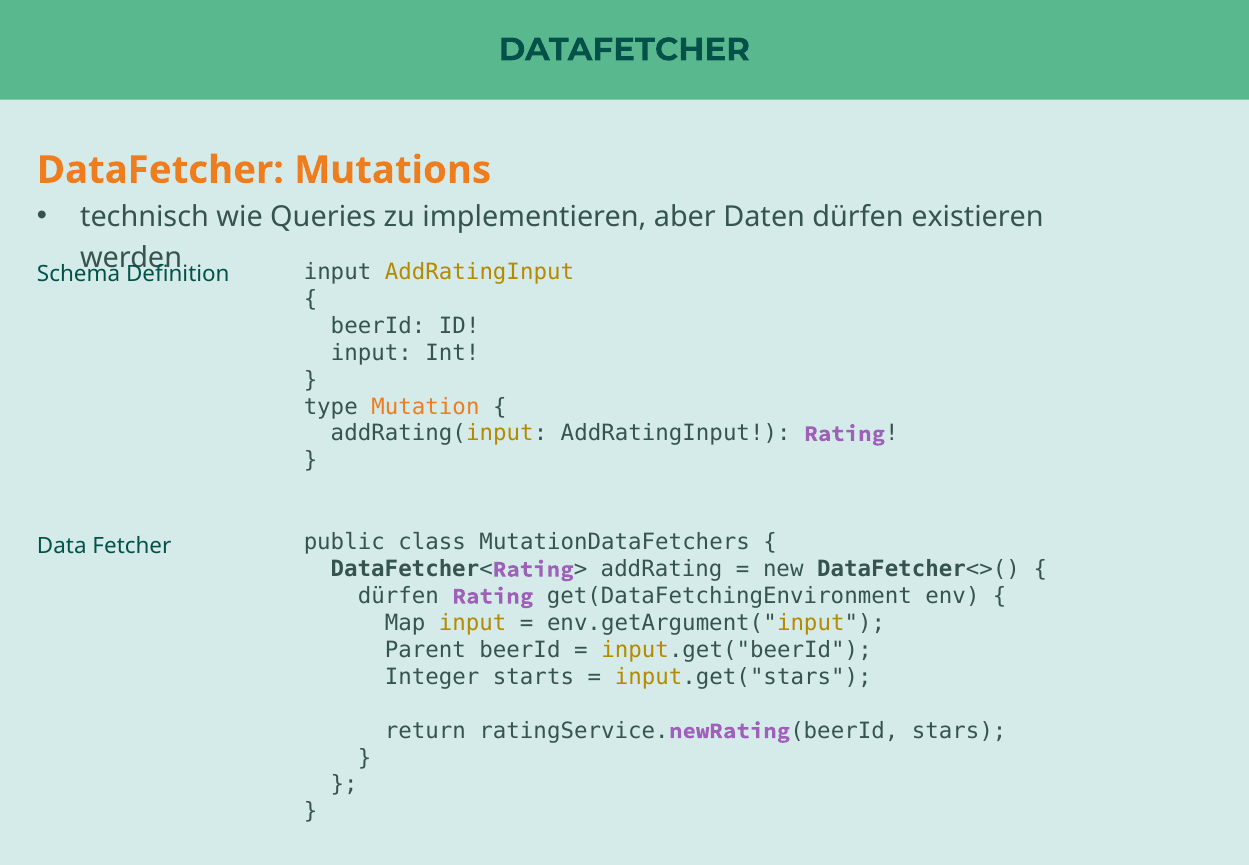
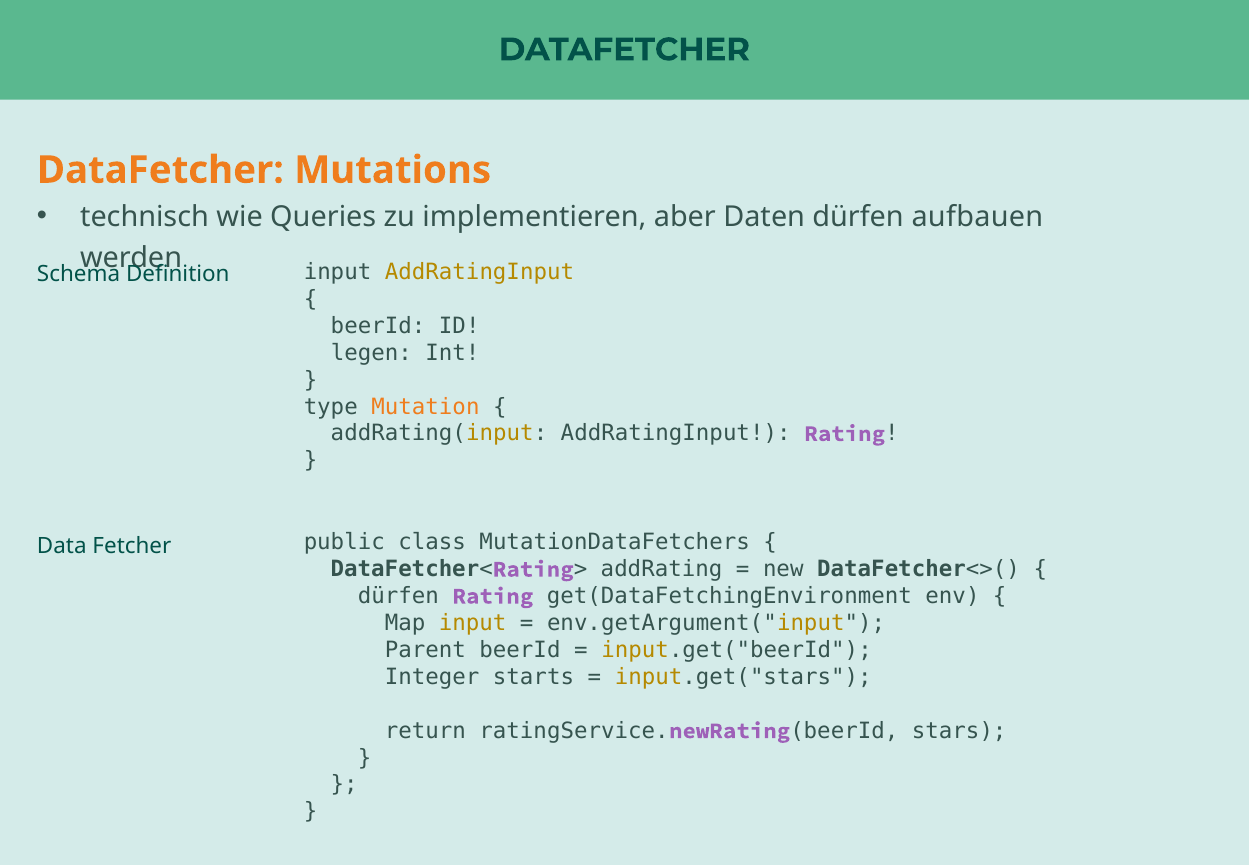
existieren: existieren -> aufbauen
input at (371, 353): input -> legen
